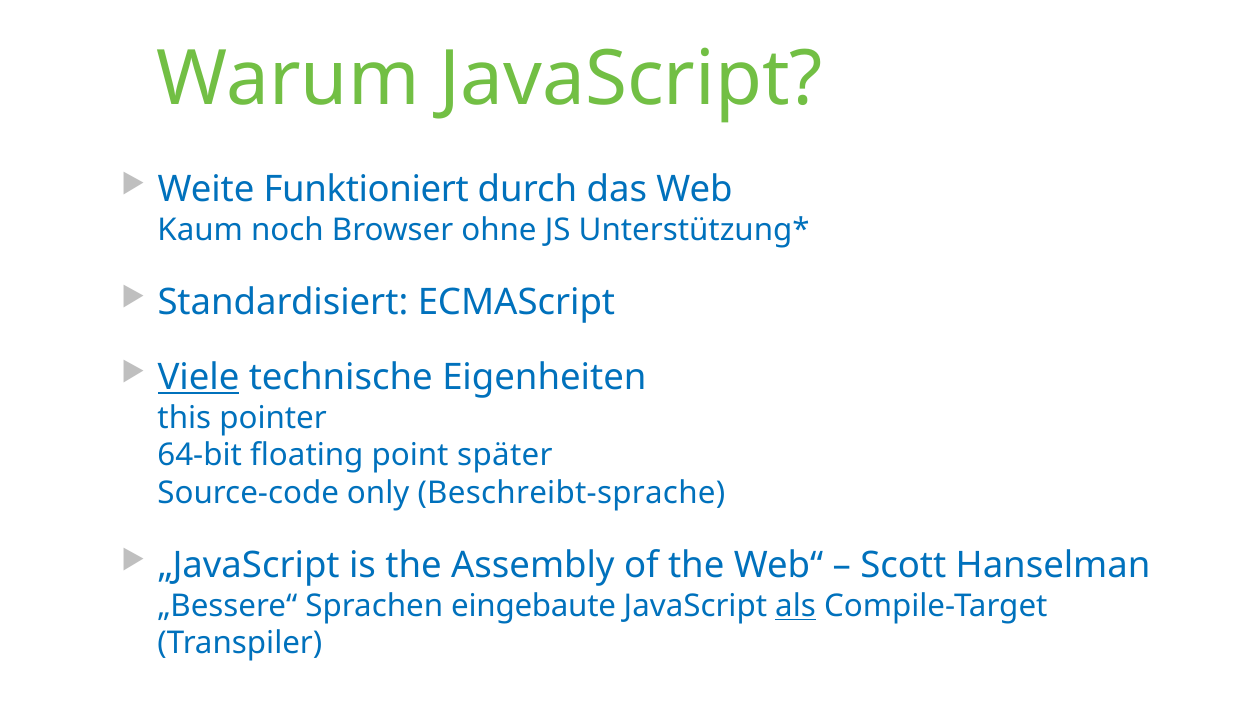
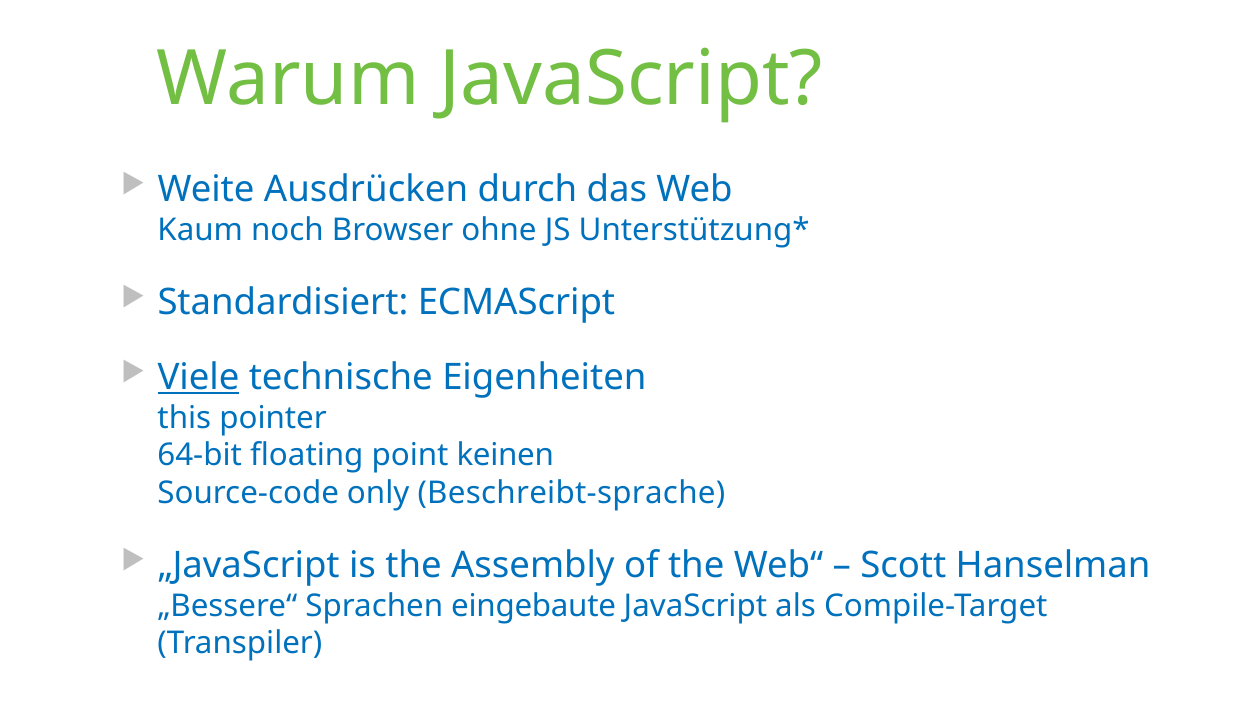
Funktioniert: Funktioniert -> Ausdrücken
später: später -> keinen
als underline: present -> none
